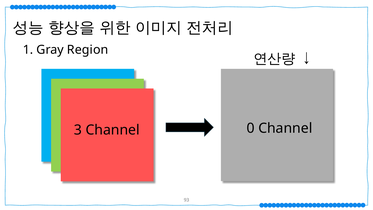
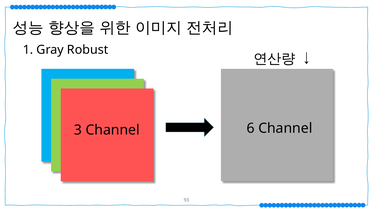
Region: Region -> Robust
0: 0 -> 6
